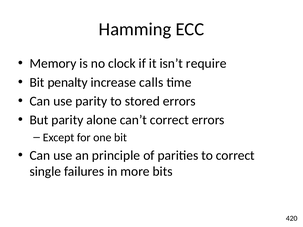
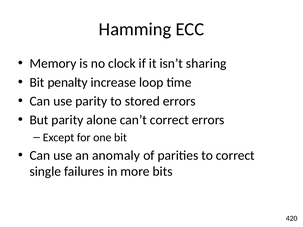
require: require -> sharing
calls: calls -> loop
principle: principle -> anomaly
